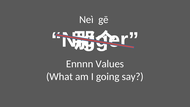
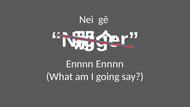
Ennnn Values: Values -> Ennnn
